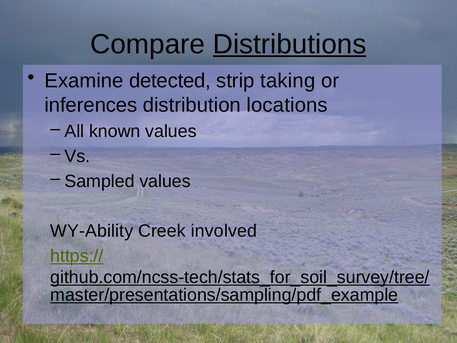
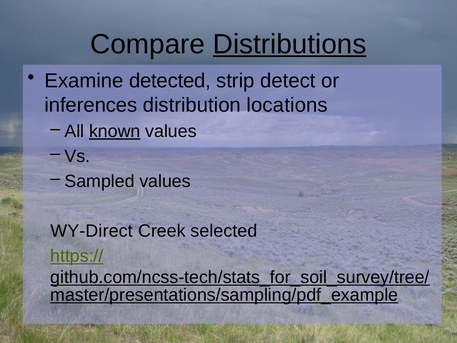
taking: taking -> detect
known underline: none -> present
WY-Ability: WY-Ability -> WY-Direct
involved: involved -> selected
